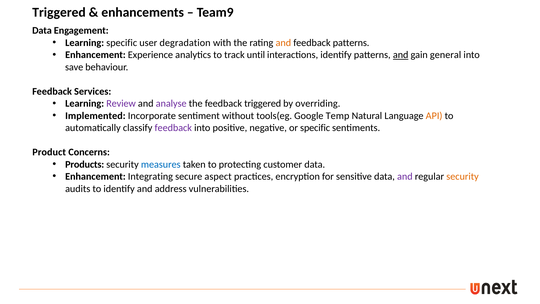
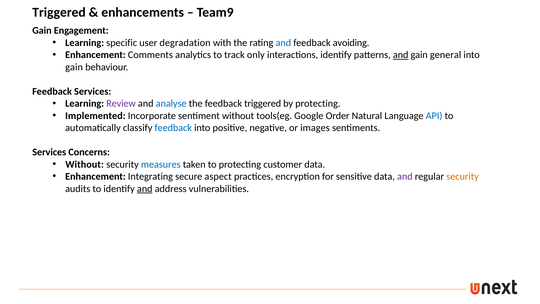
Data at (42, 31): Data -> Gain
and at (283, 43) colour: orange -> blue
feedback patterns: patterns -> avoiding
Experience: Experience -> Comments
until: until -> only
save at (74, 67): save -> gain
analyse colour: purple -> blue
by overriding: overriding -> protecting
Temp: Temp -> Order
API colour: orange -> blue
feedback at (173, 128) colour: purple -> blue
or specific: specific -> images
Product at (49, 152): Product -> Services
Products at (85, 164): Products -> Without
and at (145, 189) underline: none -> present
